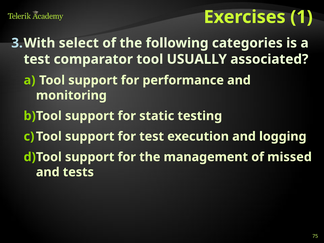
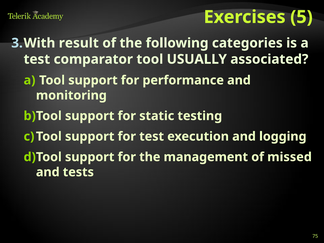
1: 1 -> 5
select: select -> result
